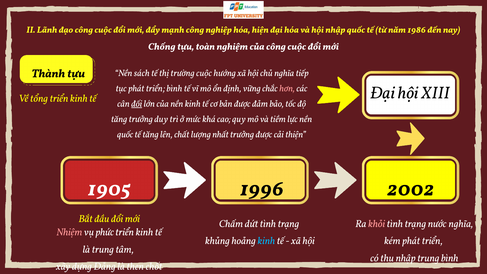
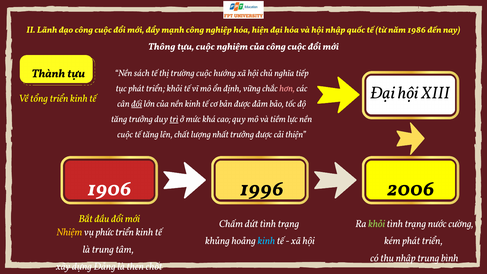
Chống: Chống -> Thông
tựu toàn: toàn -> cuộc
triển bình: bình -> khỏi
trì underline: none -> present
quốc at (125, 134): quốc -> cuộc
1905: 1905 -> 1906
2002: 2002 -> 2006
khỏi at (377, 224) colour: pink -> light green
nước nghĩa: nghĩa -> cường
Nhiệm colour: pink -> yellow
